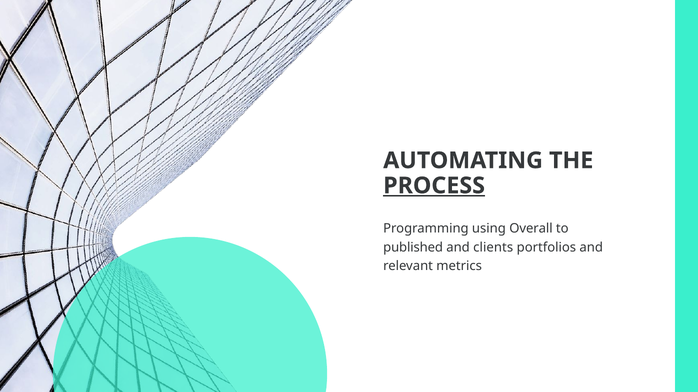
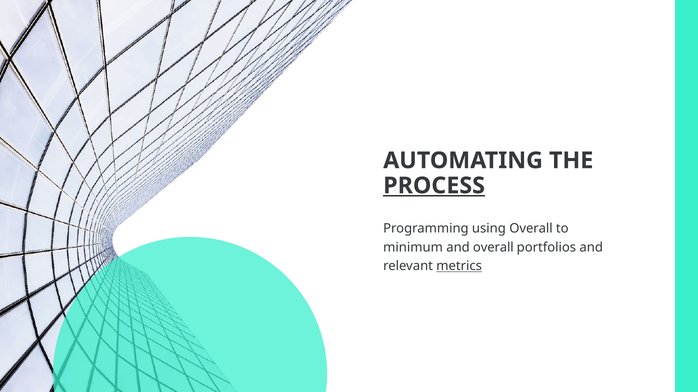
published: published -> minimum
and clients: clients -> overall
metrics underline: none -> present
